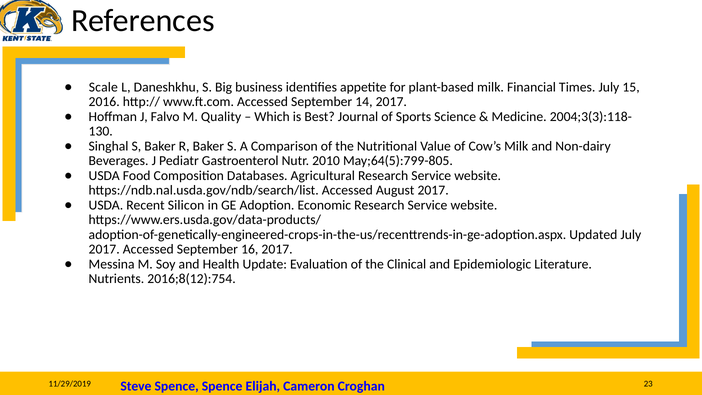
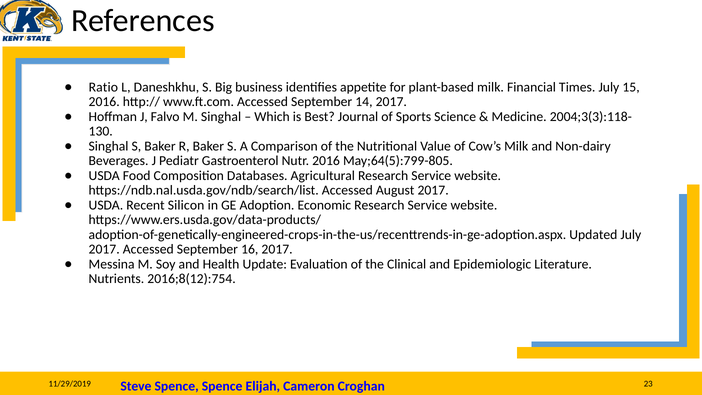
Scale: Scale -> Ratio
M Quality: Quality -> Singhal
Nutr 2010: 2010 -> 2016
